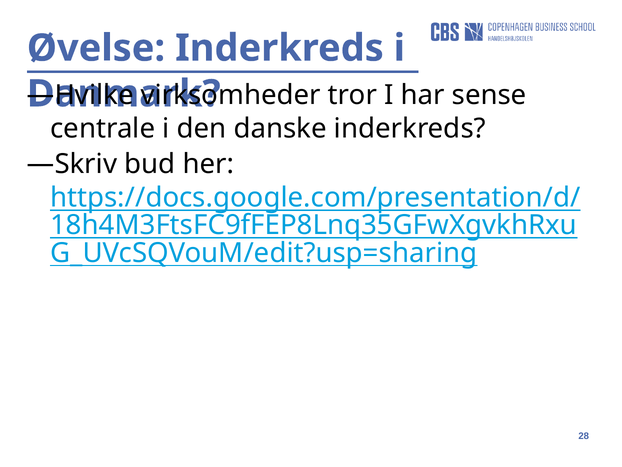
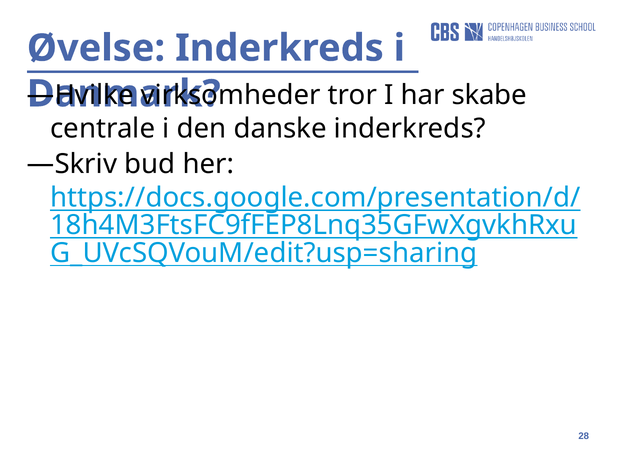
sense: sense -> skabe
